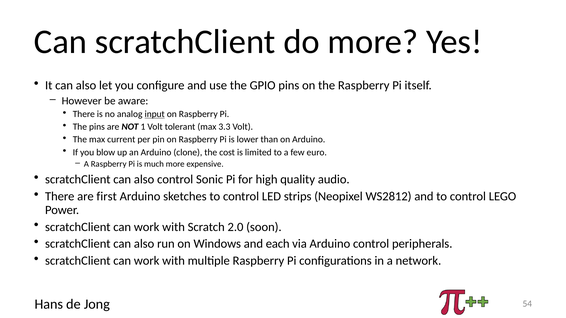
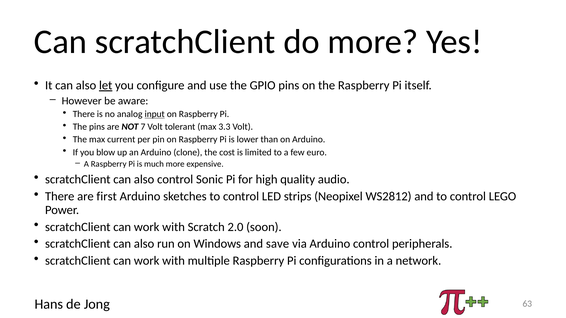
let underline: none -> present
1: 1 -> 7
each: each -> save
54: 54 -> 63
